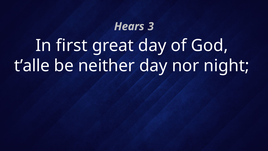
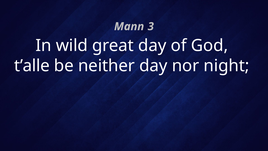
Hears: Hears -> Mann
first: first -> wild
